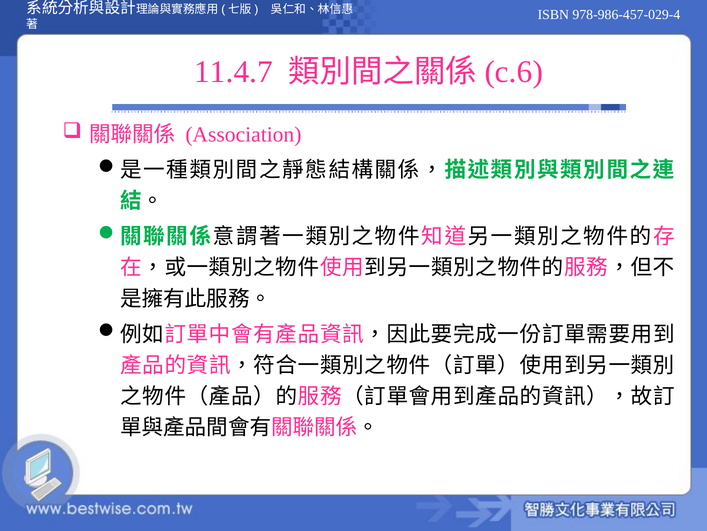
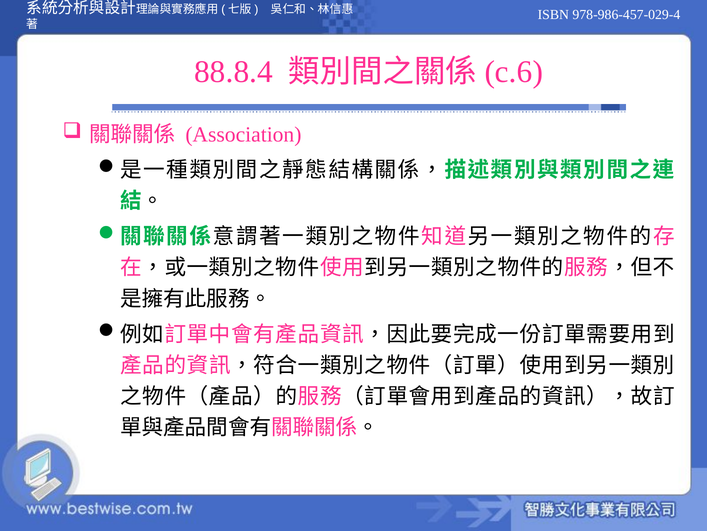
11.4.7: 11.4.7 -> 88.8.4
